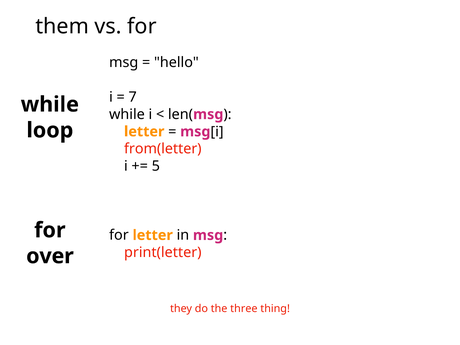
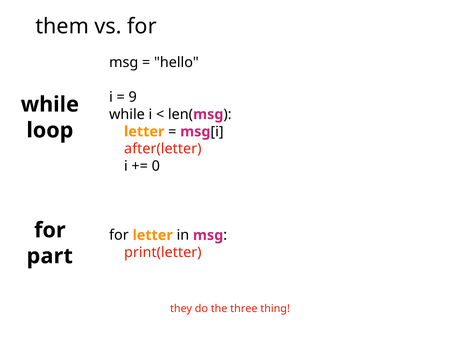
7: 7 -> 9
from(letter: from(letter -> after(letter
5: 5 -> 0
over: over -> part
